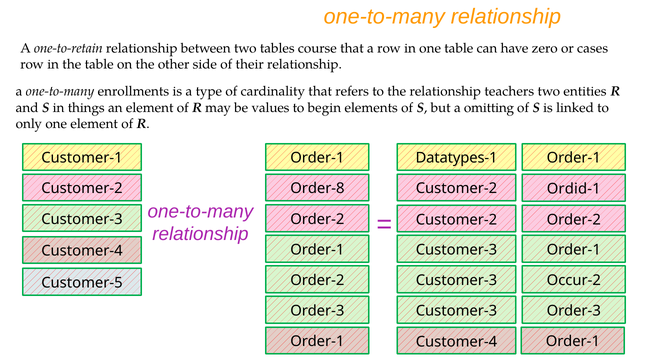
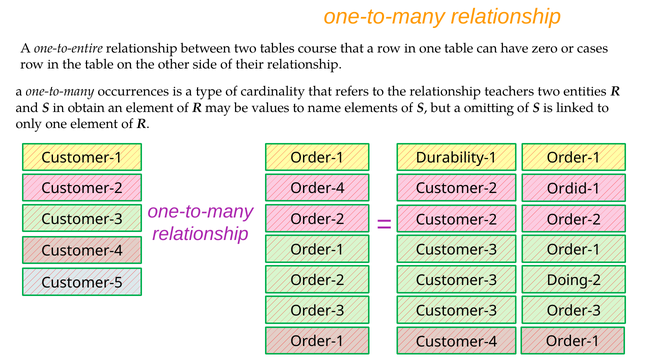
one-to-retain: one-to-retain -> one-to-entire
enrollments: enrollments -> occurrences
things: things -> obtain
begin: begin -> name
Datatypes-1: Datatypes-1 -> Durability-1
Order-8: Order-8 -> Order-4
Occur-2: Occur-2 -> Doing-2
